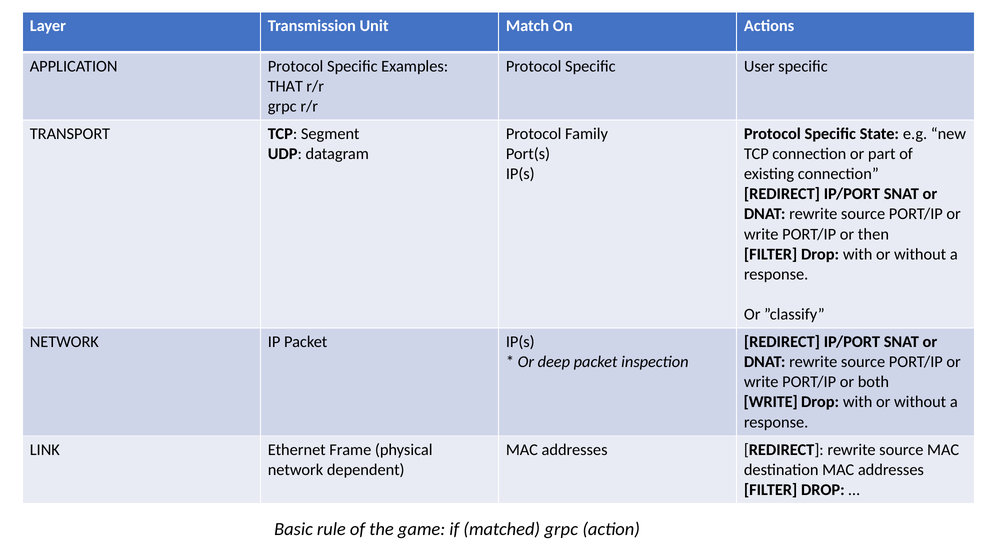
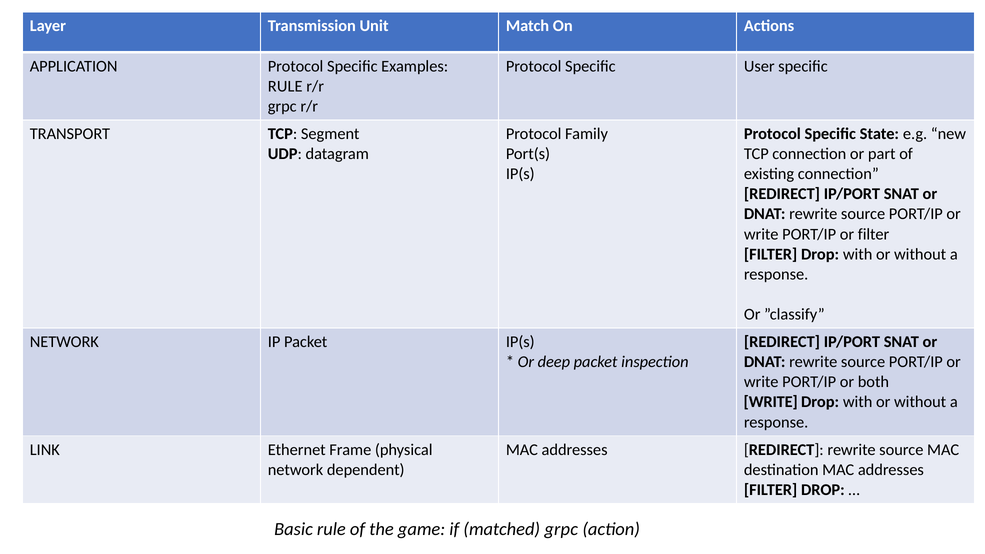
THAT at (285, 86): THAT -> RULE
or then: then -> filter
